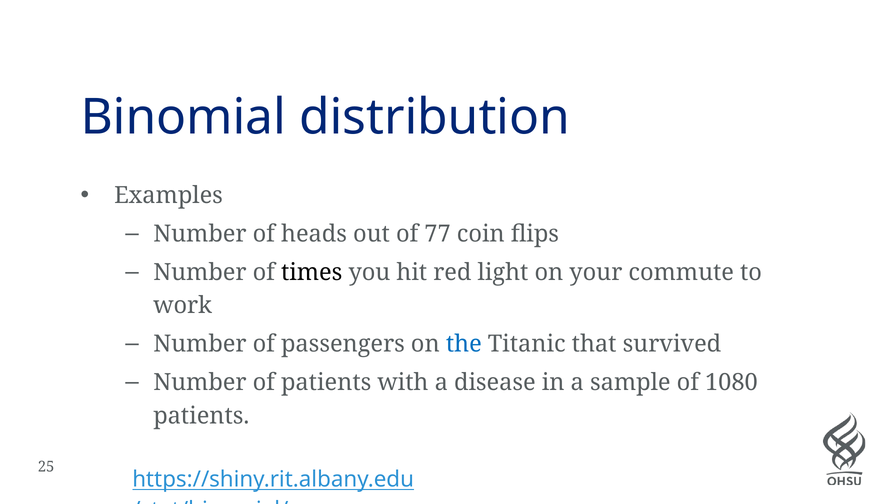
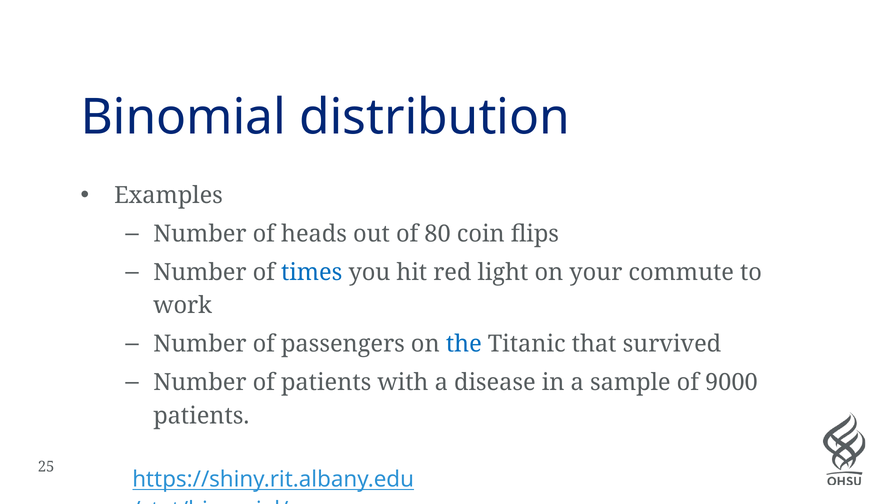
77: 77 -> 80
times colour: black -> blue
1080: 1080 -> 9000
